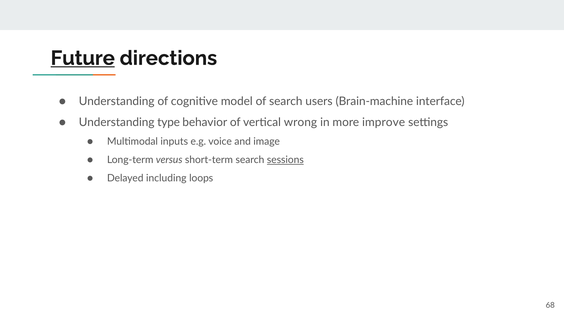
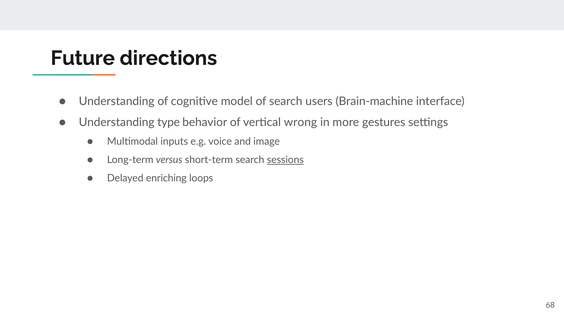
Future underline: present -> none
improve: improve -> gestures
including: including -> enriching
